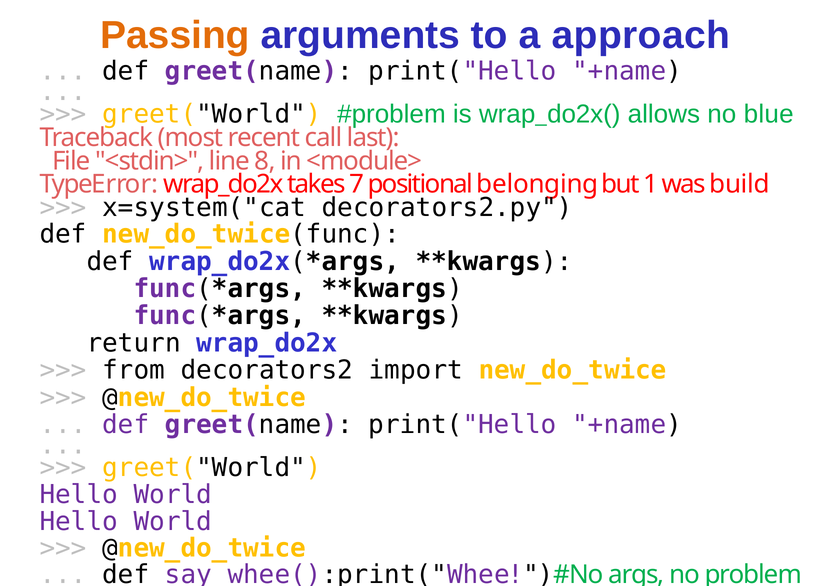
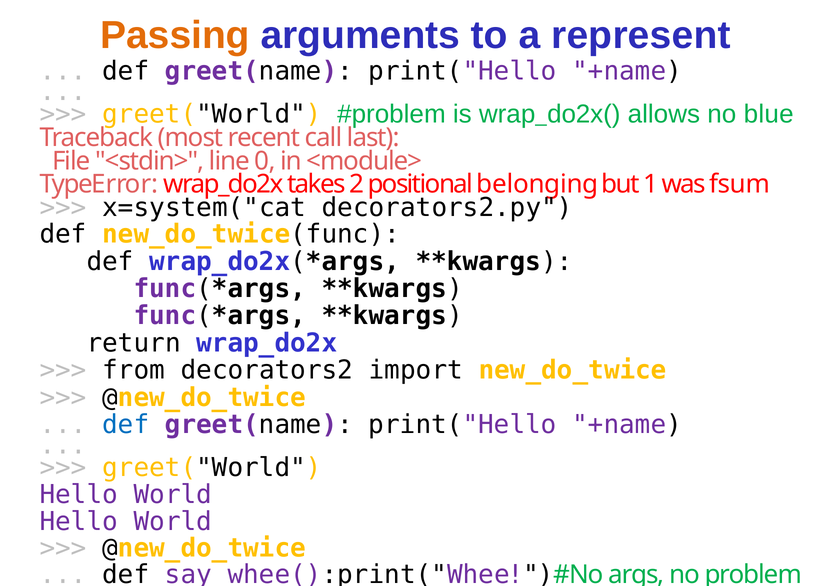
approach: approach -> represent
8: 8 -> 0
7: 7 -> 2
build: build -> fsum
def at (126, 425) colour: purple -> blue
